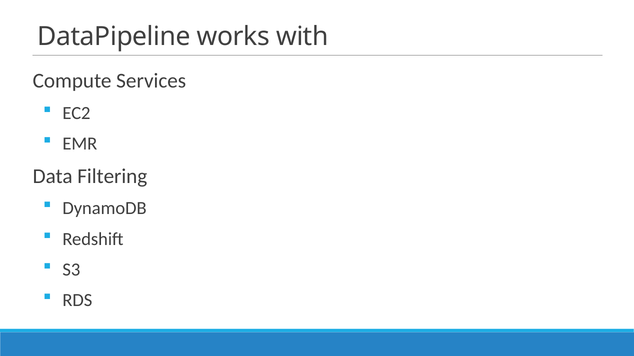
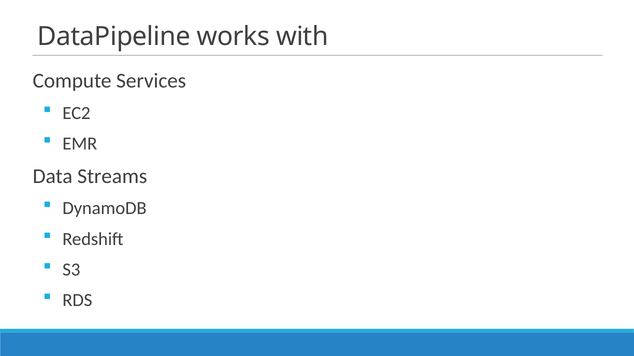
Filtering: Filtering -> Streams
